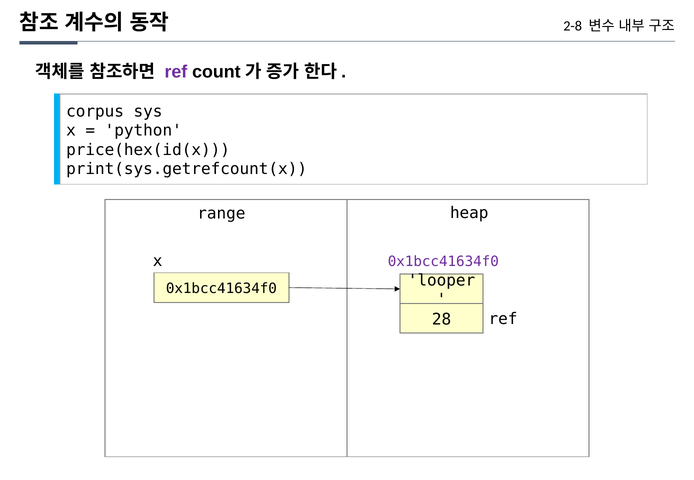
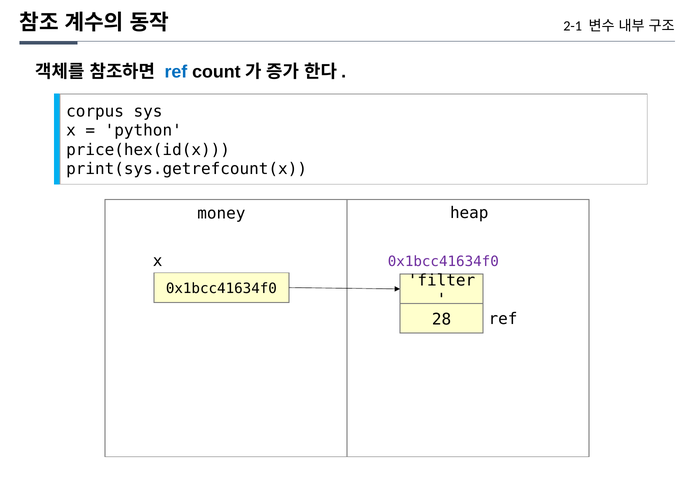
2-8: 2-8 -> 2-1
ref at (176, 72) colour: purple -> blue
range: range -> money
looper: looper -> filter
